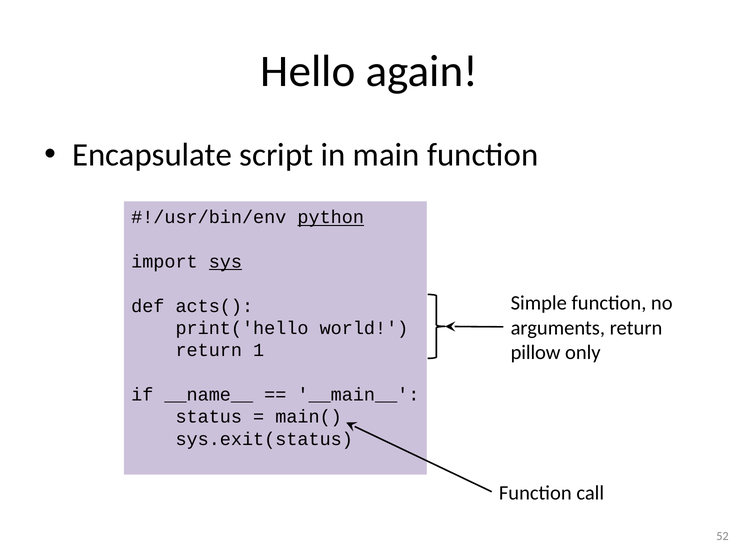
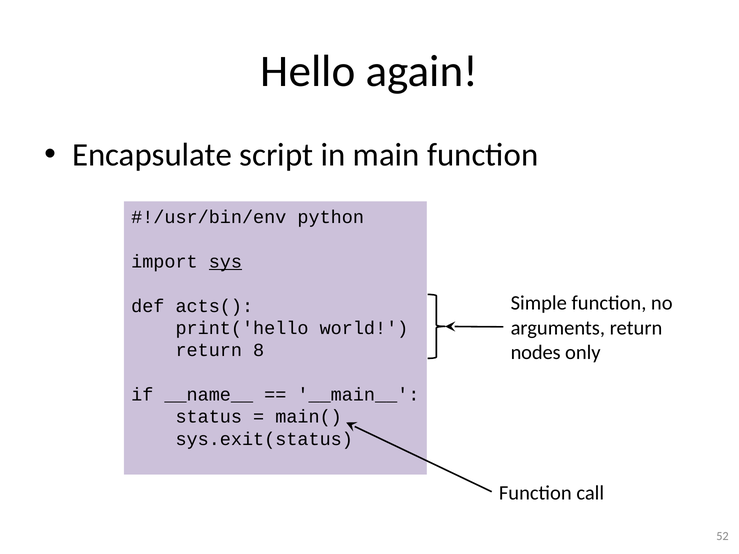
python underline: present -> none
1: 1 -> 8
pillow: pillow -> nodes
